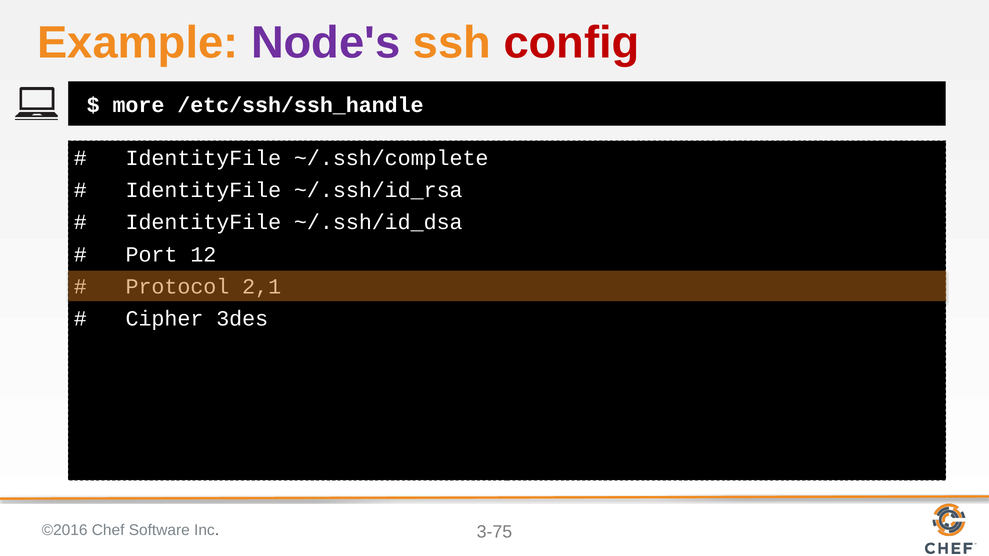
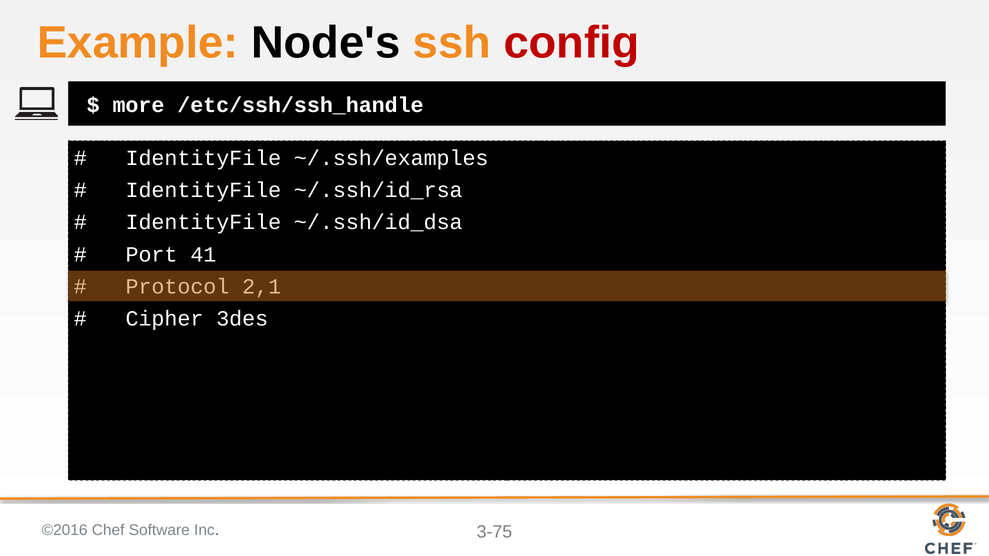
Node's colour: purple -> black
~/.ssh/complete: ~/.ssh/complete -> ~/.ssh/examples
12: 12 -> 41
